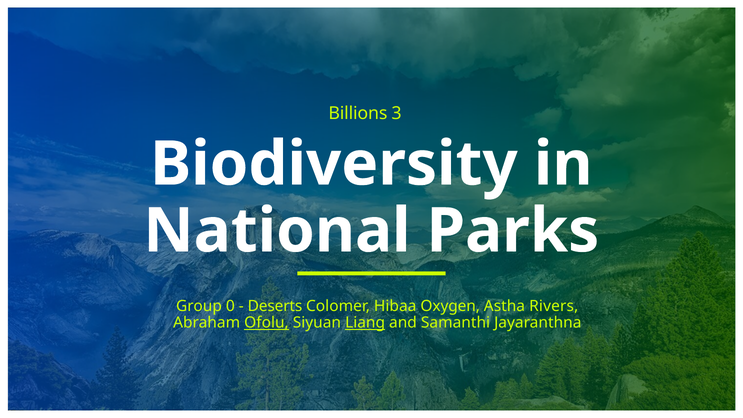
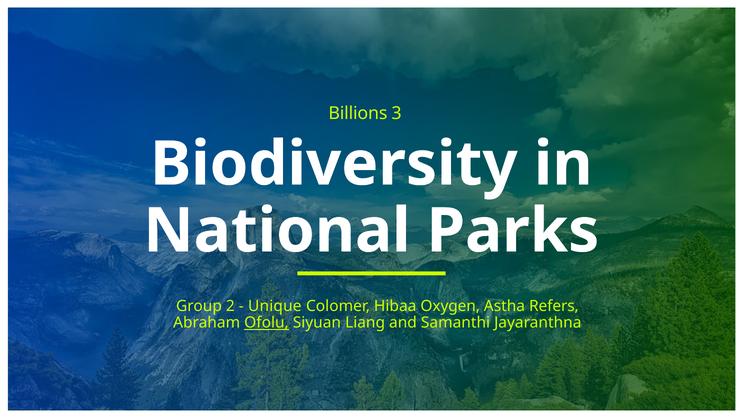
0: 0 -> 2
Deserts: Deserts -> Unique
Rivers: Rivers -> Refers
Liang underline: present -> none
